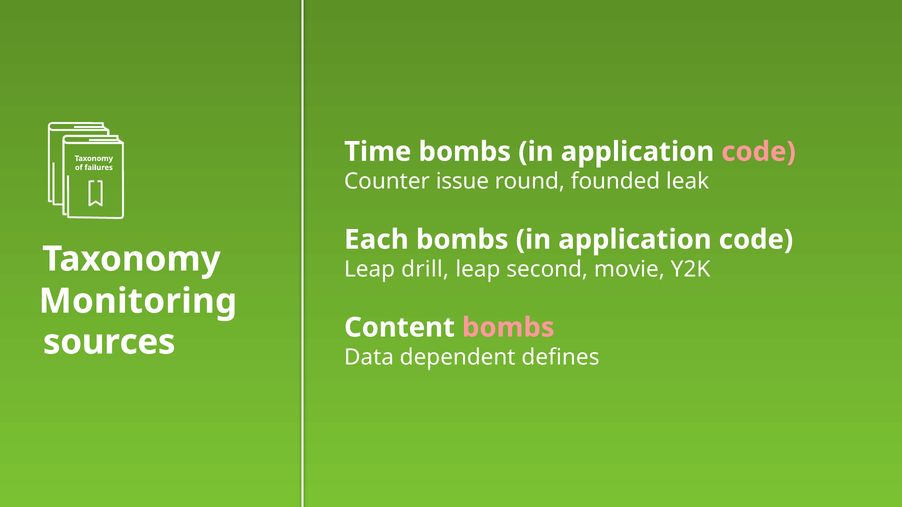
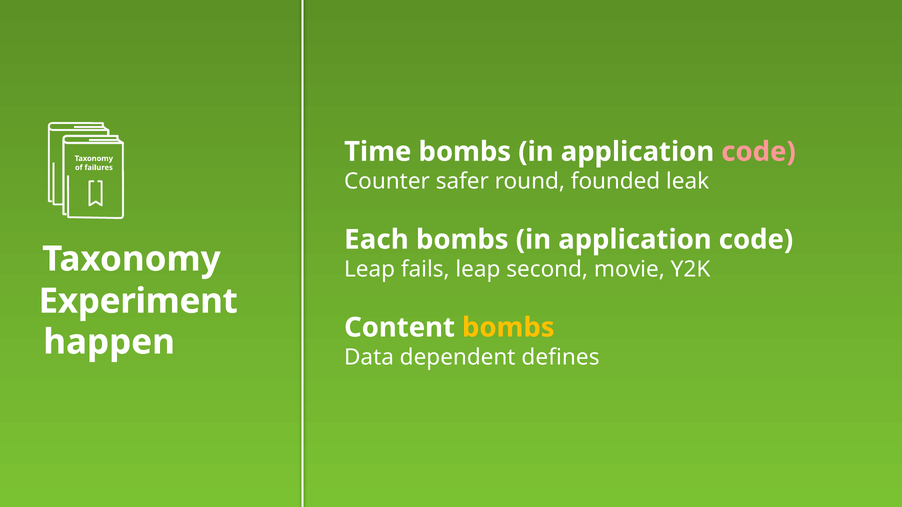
issue: issue -> safer
drill: drill -> fails
Monitoring: Monitoring -> Experiment
bombs at (508, 328) colour: pink -> yellow
sources: sources -> happen
